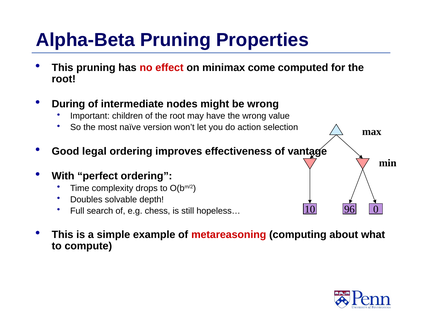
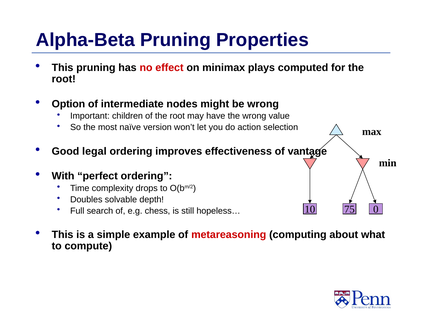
come: come -> plays
During: During -> Option
96: 96 -> 75
